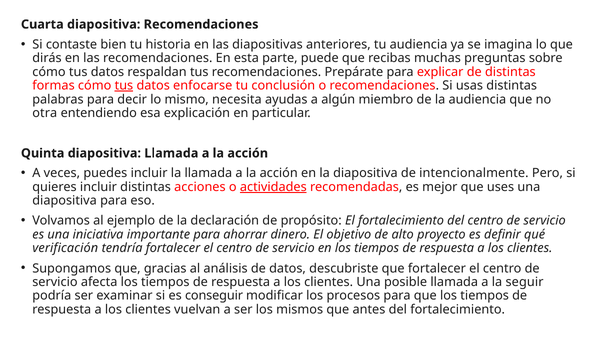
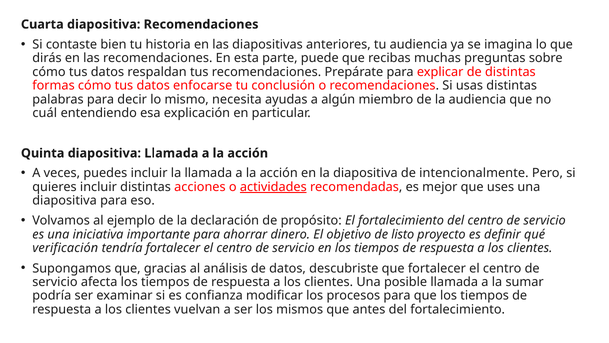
tus at (124, 86) underline: present -> none
otra: otra -> cuál
alto: alto -> listo
seguir: seguir -> sumar
conseguir: conseguir -> confianza
